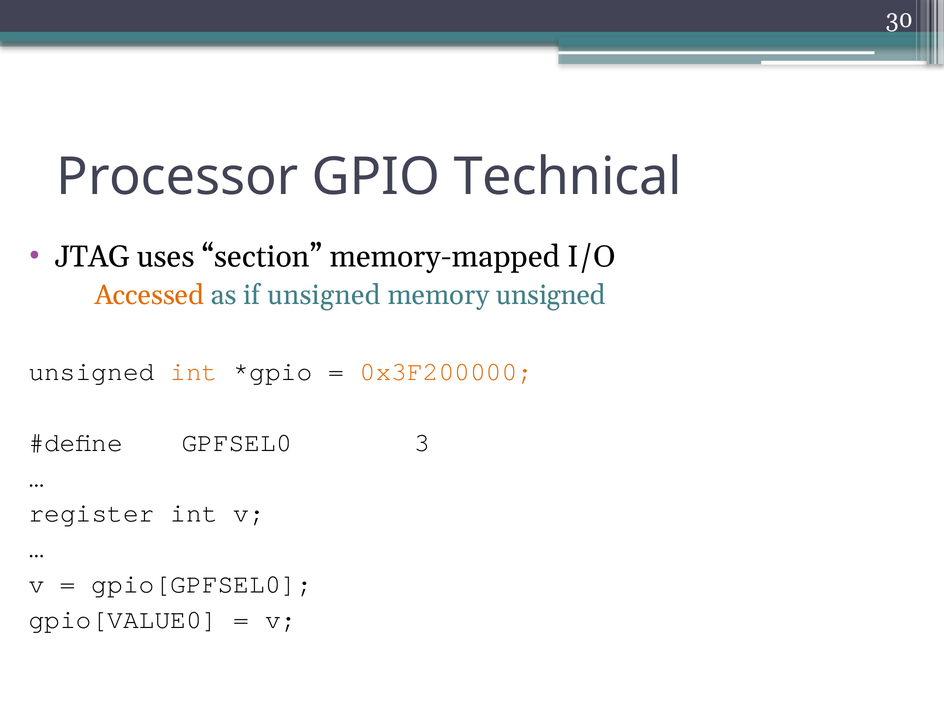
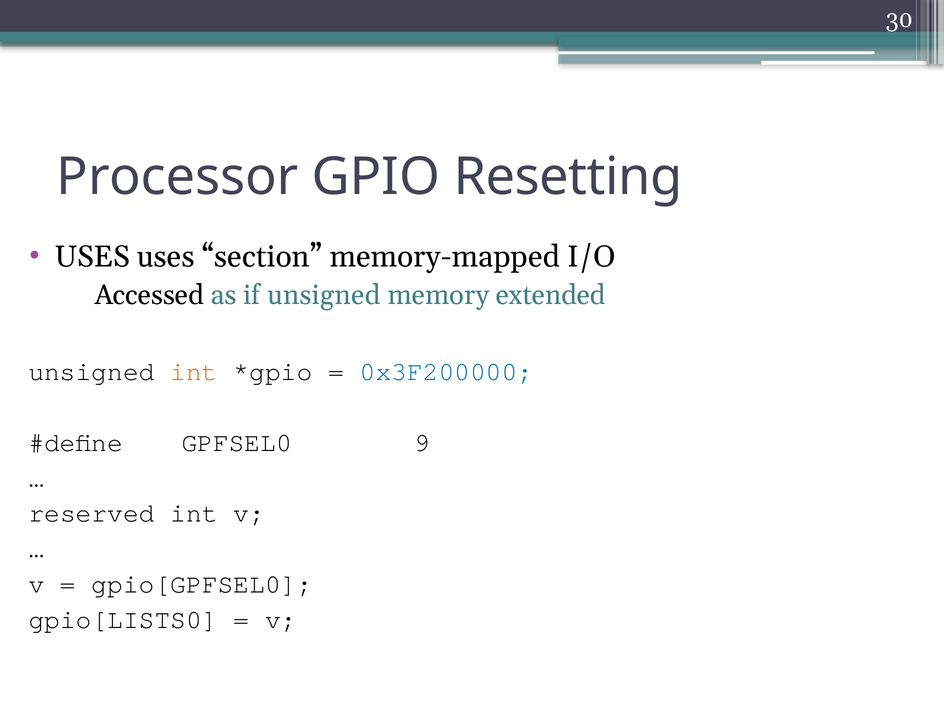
Technical: Technical -> Resetting
JTAG at (92, 257): JTAG -> USES
Accessed colour: orange -> black
memory unsigned: unsigned -> extended
0x3F200000 colour: orange -> blue
3: 3 -> 9
register: register -> reserved
gpio[VALUE0: gpio[VALUE0 -> gpio[LISTS0
